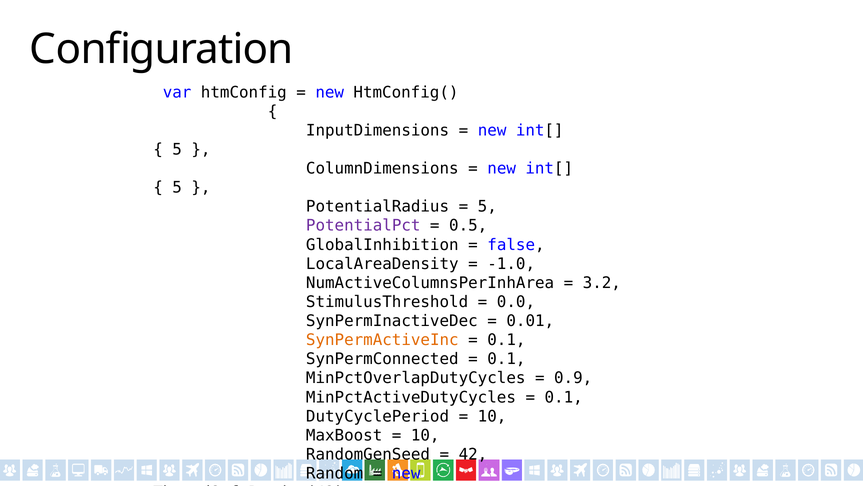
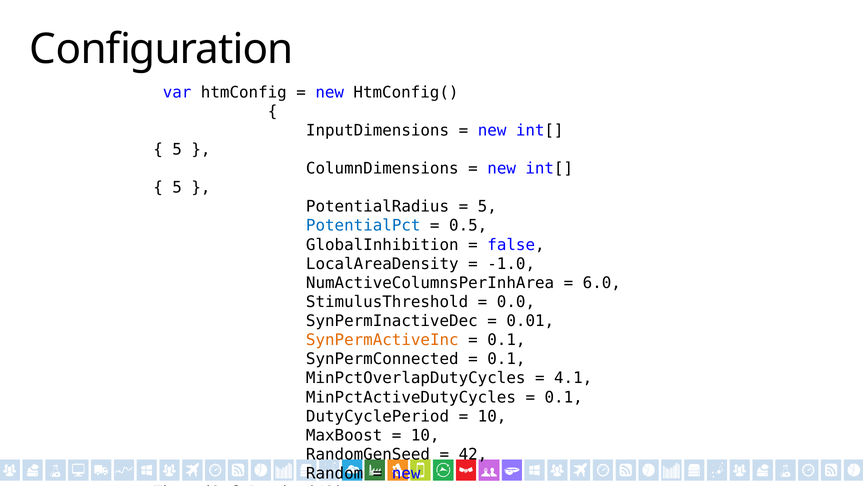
PotentialPct colour: purple -> blue
3.2: 3.2 -> 6.0
0.9: 0.9 -> 4.1
